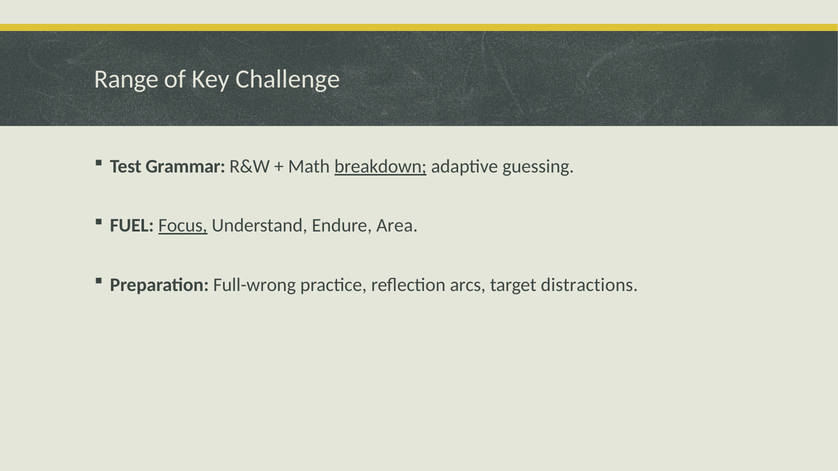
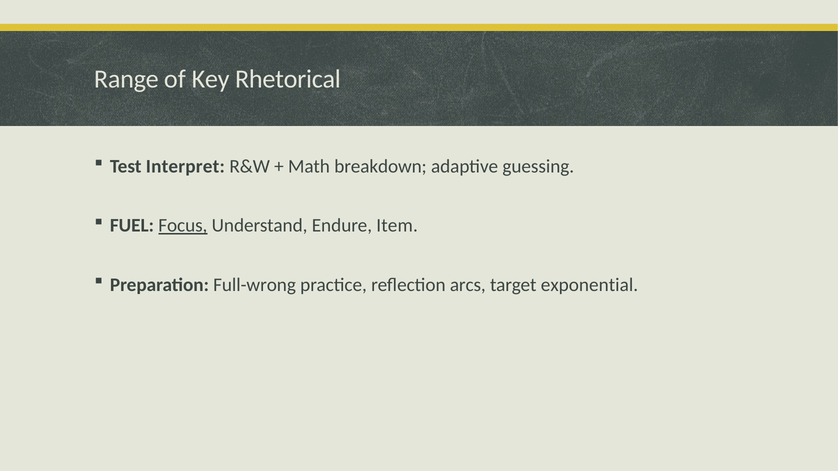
Challenge: Challenge -> Rhetorical
Grammar: Grammar -> Interpret
breakdown underline: present -> none
Area: Area -> Item
distractions: distractions -> exponential
